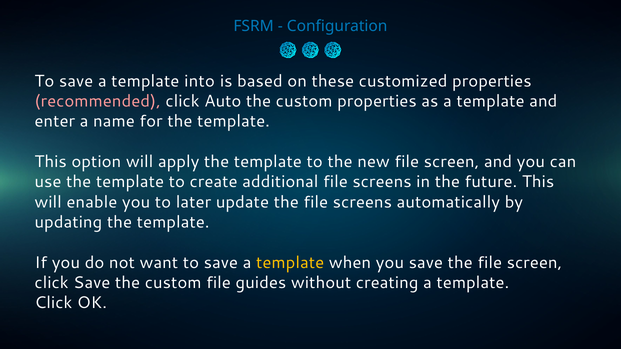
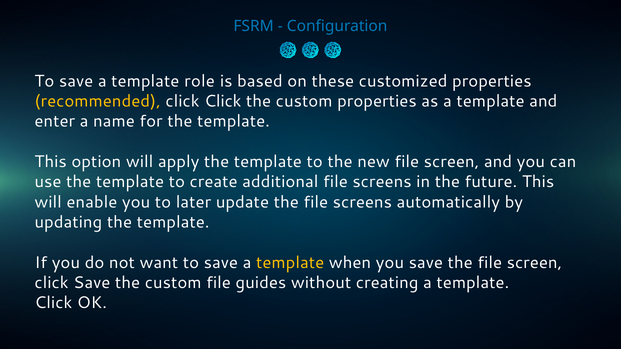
into: into -> role
recommended colour: pink -> yellow
click Auto: Auto -> Click
